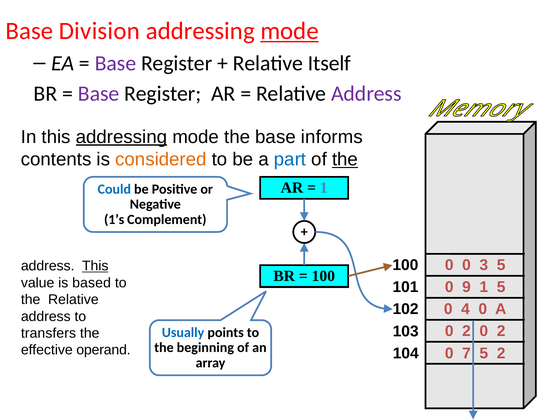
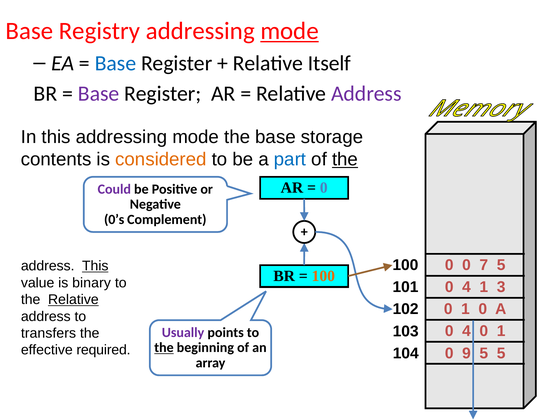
Division: Division -> Registry
Base at (115, 63) colour: purple -> blue
addressing at (121, 137) underline: present -> none
informs: informs -> storage
1 at (324, 188): 1 -> 0
Could colour: blue -> purple
1’s: 1’s -> 0’s
3: 3 -> 7
100 at (323, 276) colour: black -> orange
based: based -> binary
9 at (466, 287): 9 -> 4
1 5: 5 -> 3
Relative at (73, 300) underline: none -> present
4 at (465, 309): 4 -> 1
2 at (466, 331): 2 -> 4
2 at (501, 331): 2 -> 1
Usually colour: blue -> purple
the at (164, 348) underline: none -> present
operand: operand -> required
7: 7 -> 9
5 2: 2 -> 5
